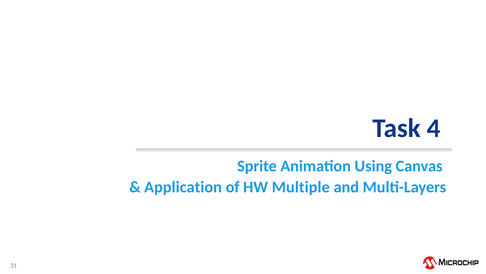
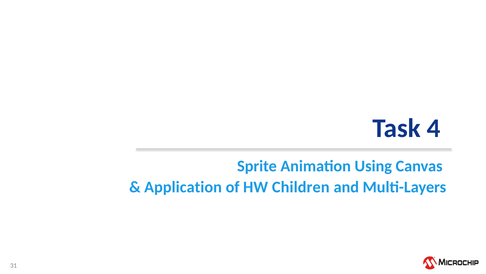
Multiple: Multiple -> Children
